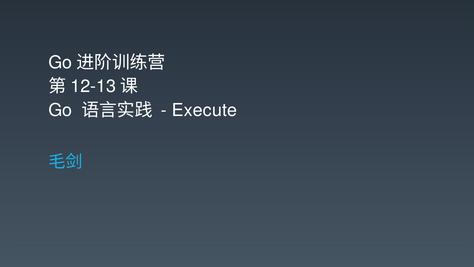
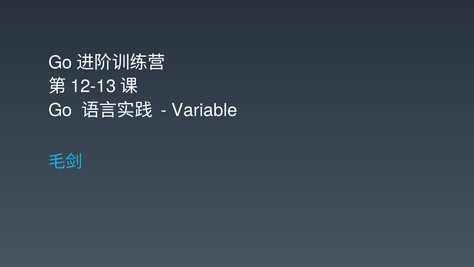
Execute: Execute -> Variable
